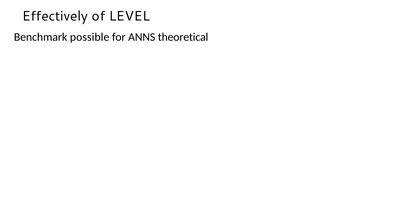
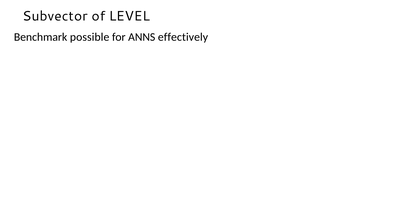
Effectively: Effectively -> Subvector
theoretical: theoretical -> effectively
